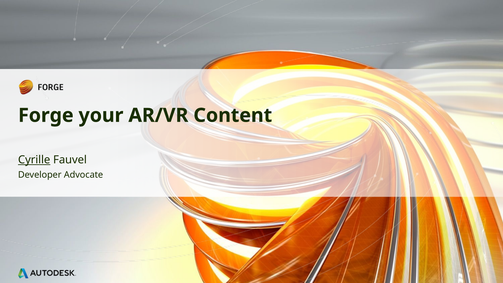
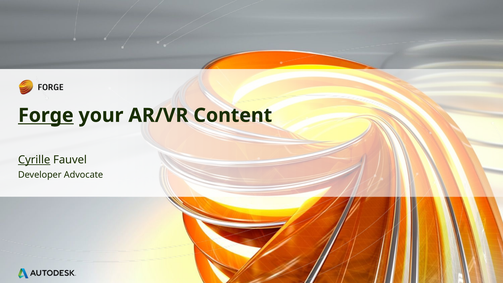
Forge underline: none -> present
